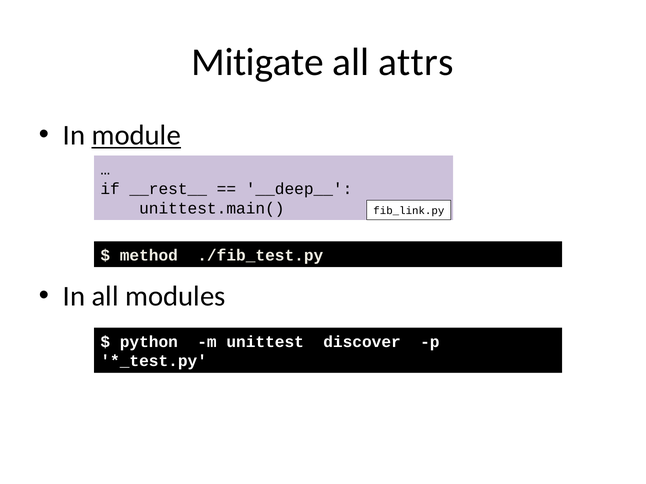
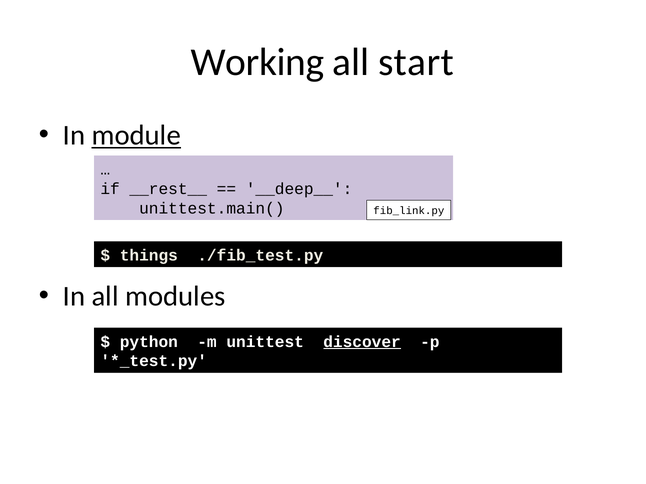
Mitigate: Mitigate -> Working
attrs: attrs -> start
method: method -> things
discover underline: none -> present
